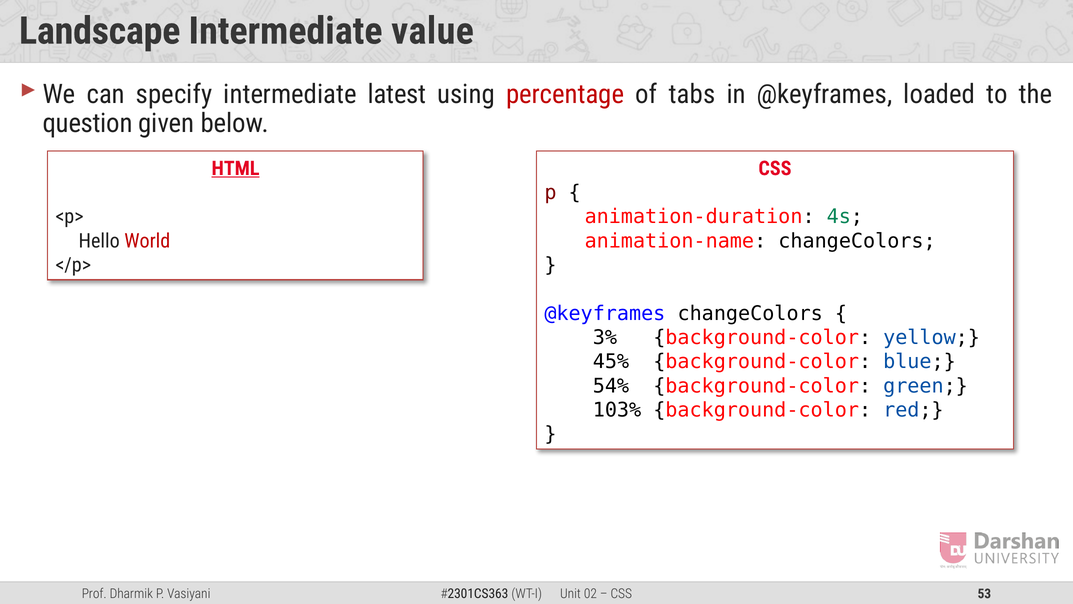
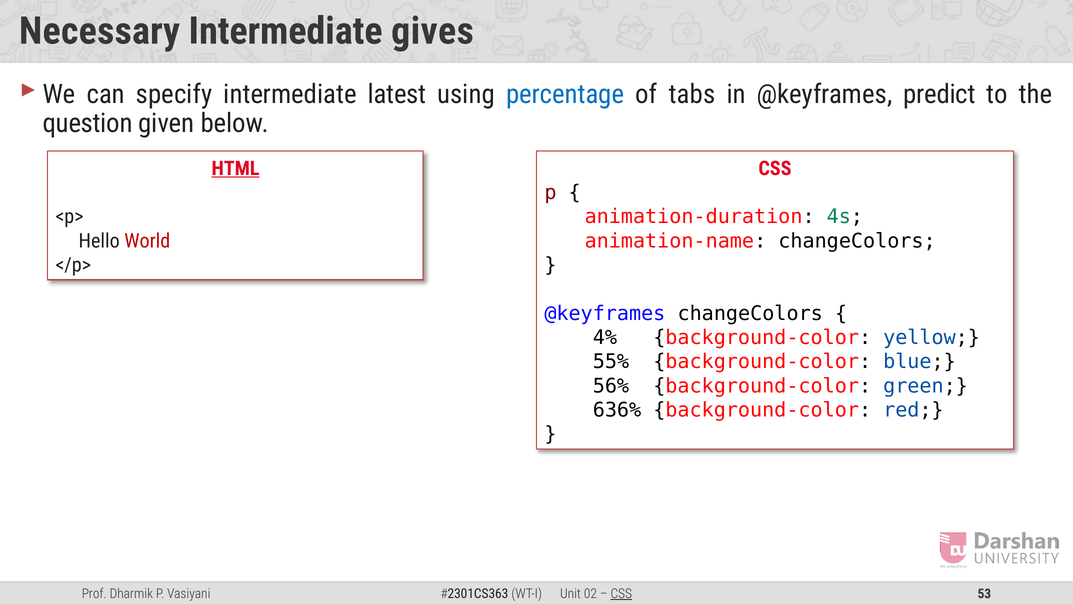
Landscape: Landscape -> Necessary
value: value -> gives
percentage colour: red -> blue
loaded: loaded -> predict
3%: 3% -> 4%
45%: 45% -> 55%
54%: 54% -> 56%
103%: 103% -> 636%
CSS at (621, 593) underline: none -> present
